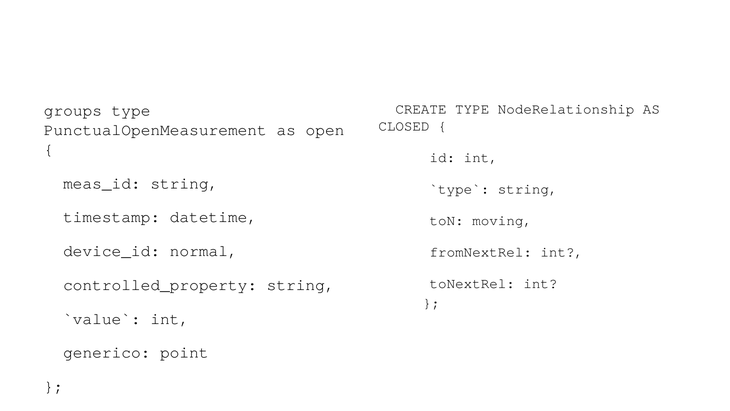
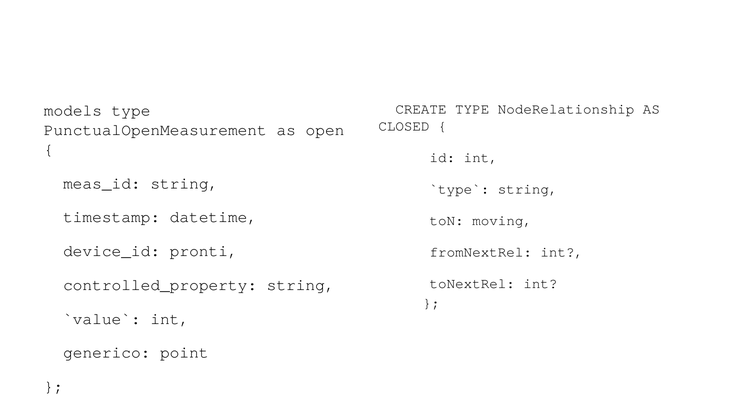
groups: groups -> models
normal: normal -> pronti
